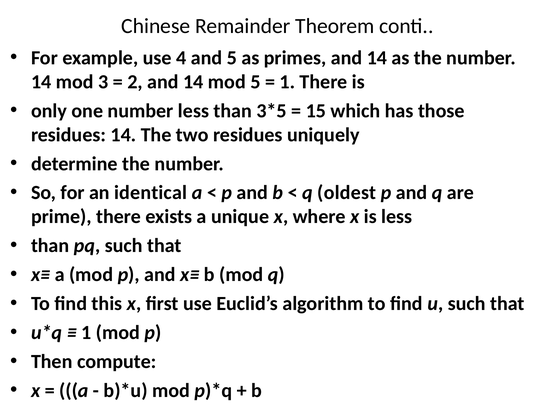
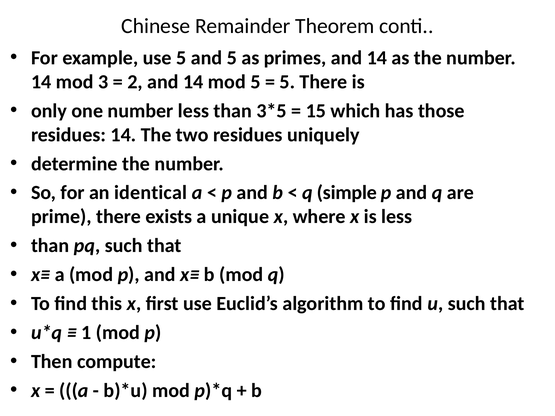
use 4: 4 -> 5
1 at (287, 82): 1 -> 5
oldest: oldest -> simple
